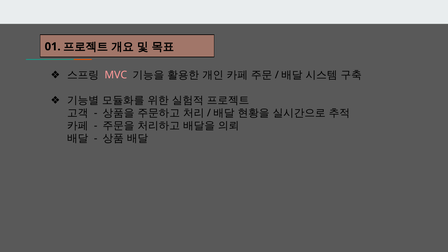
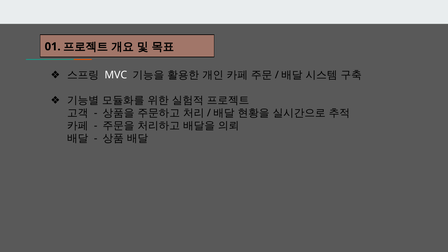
MVC colour: pink -> white
